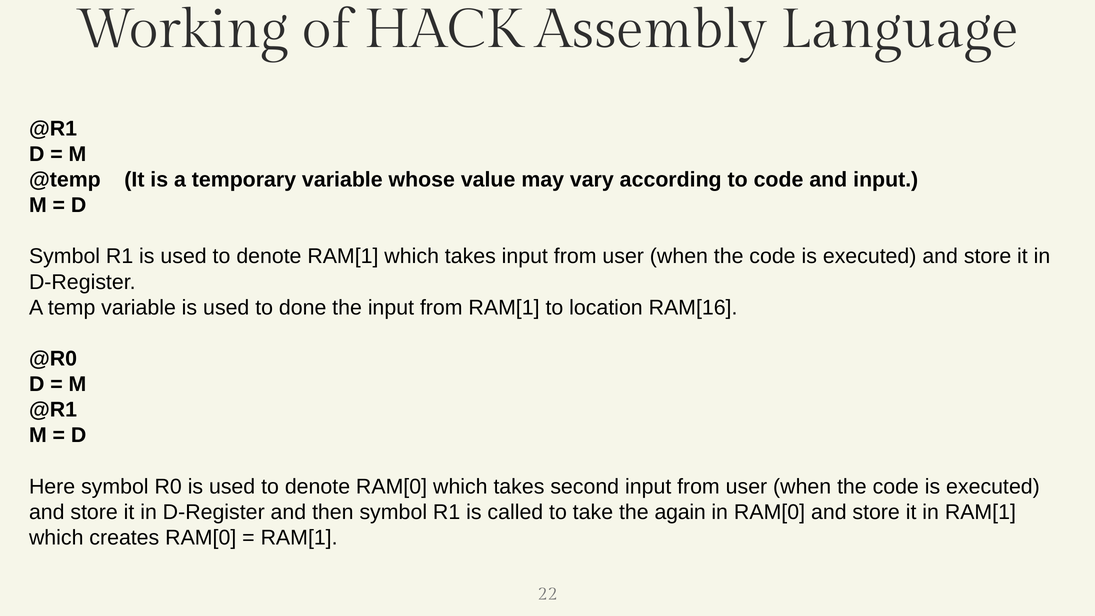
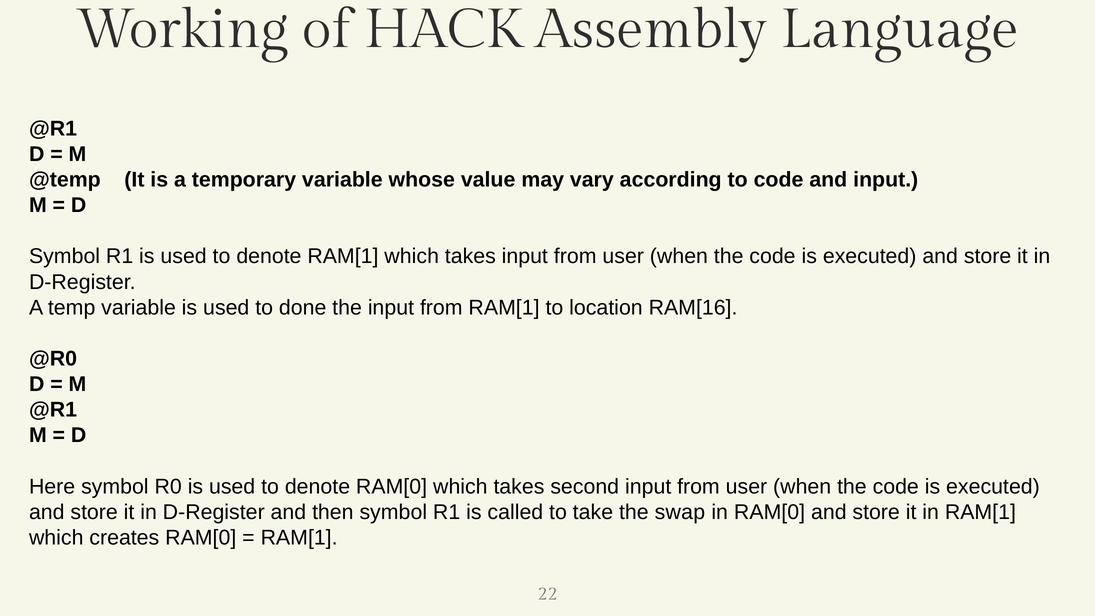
again: again -> swap
